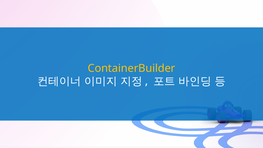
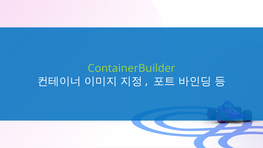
ContainerBuilder colour: yellow -> light green
